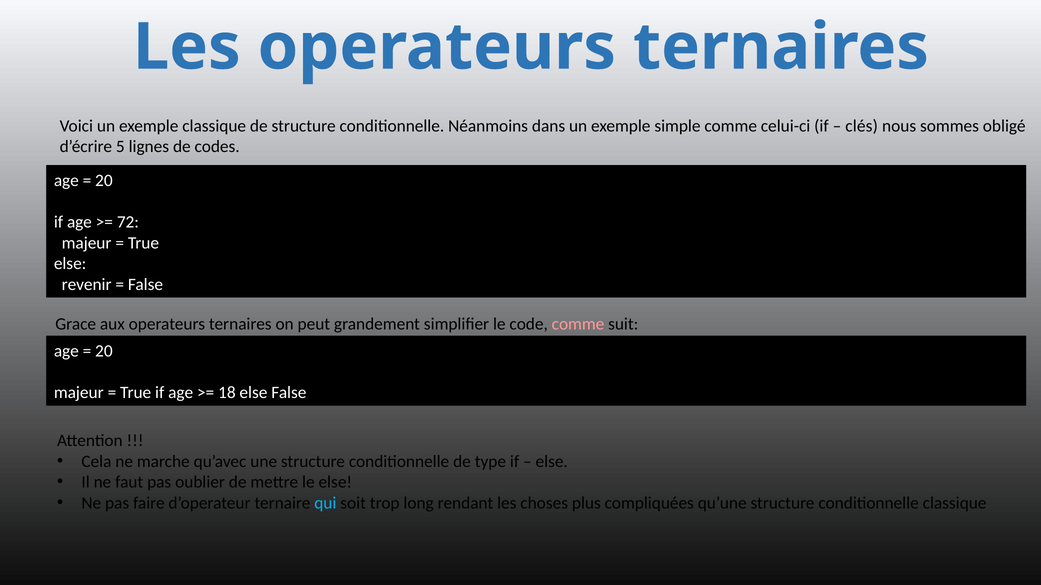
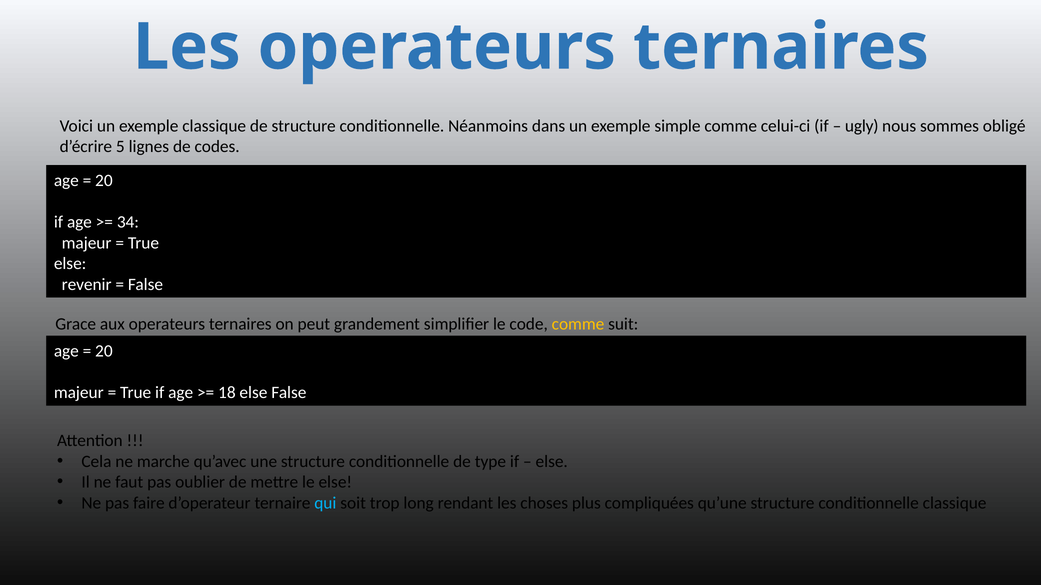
clés: clés -> ugly
72: 72 -> 34
comme at (578, 324) colour: pink -> yellow
